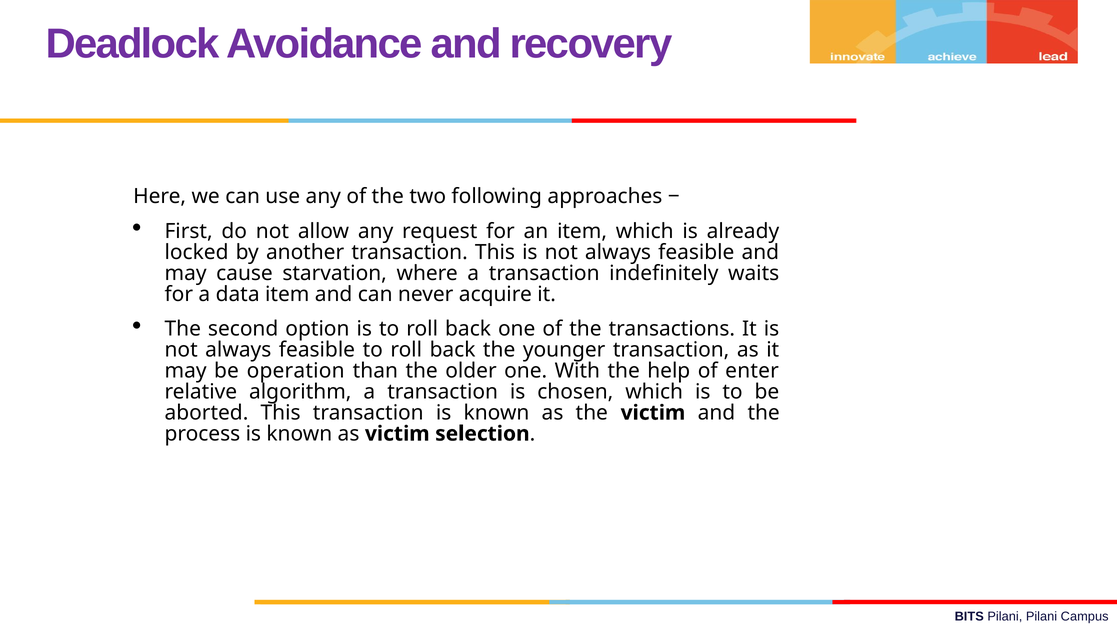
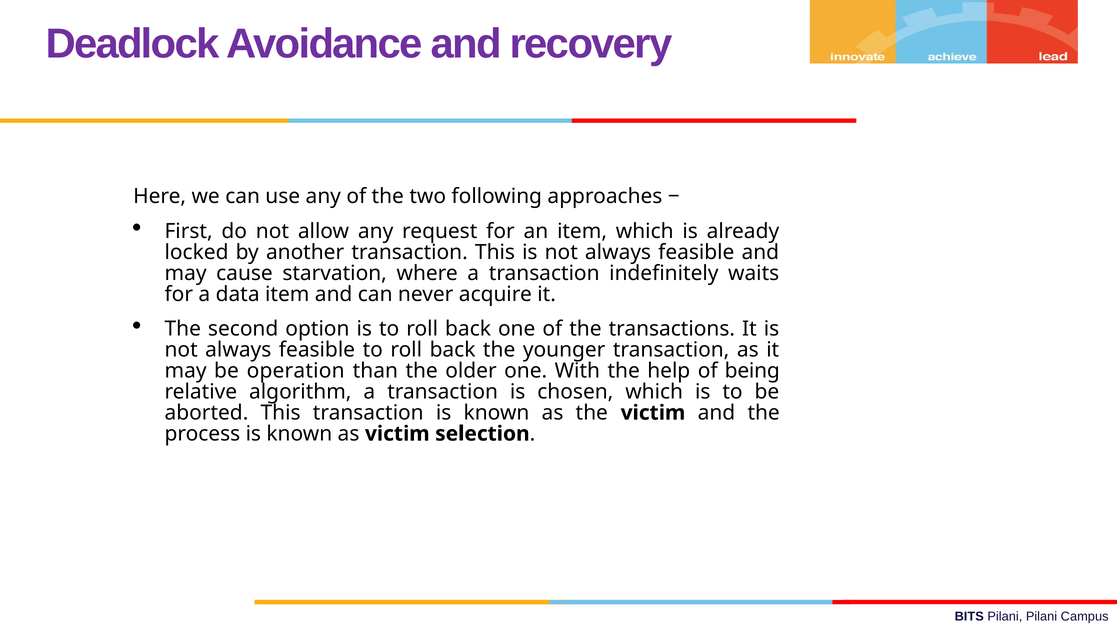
enter: enter -> being
